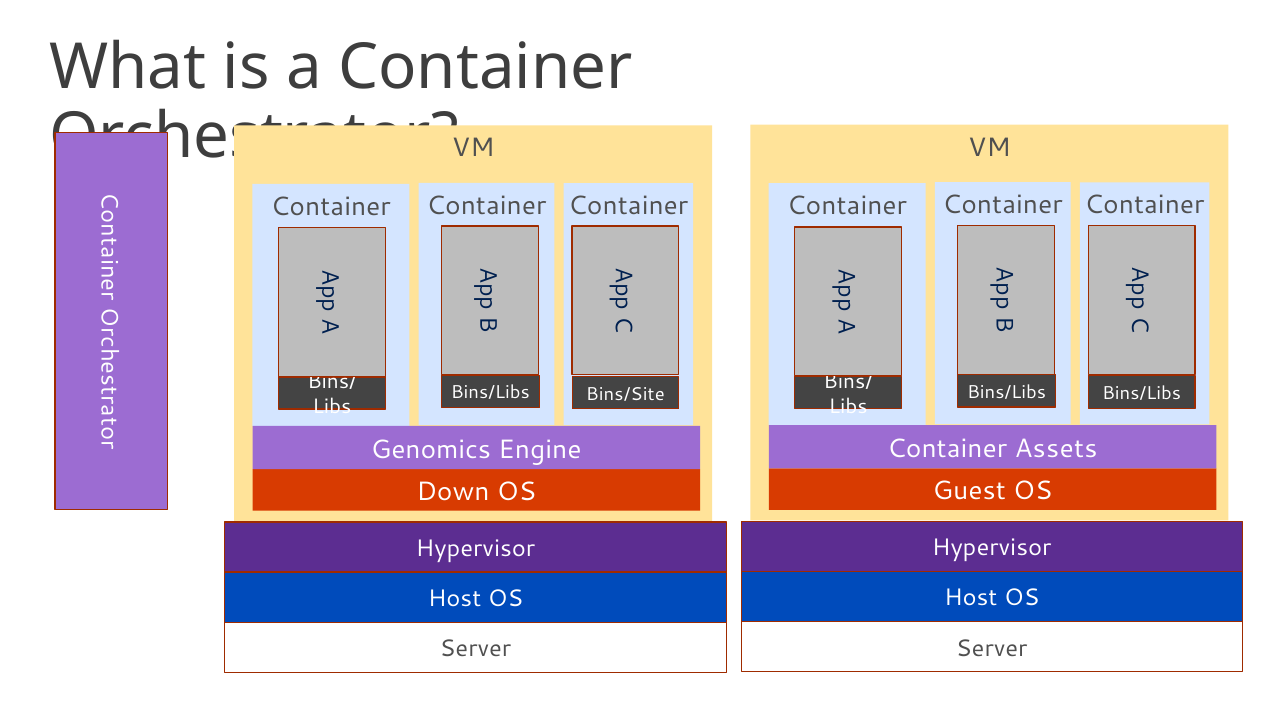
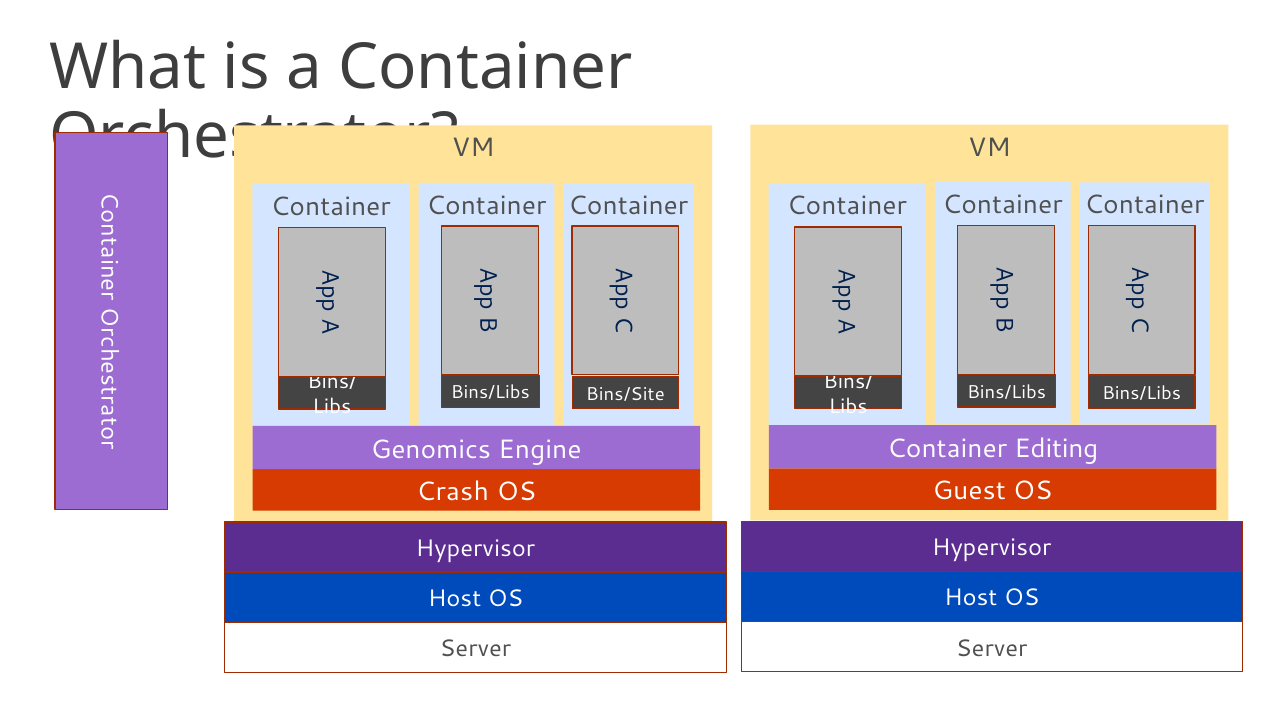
Assets: Assets -> Editing
Down: Down -> Crash
